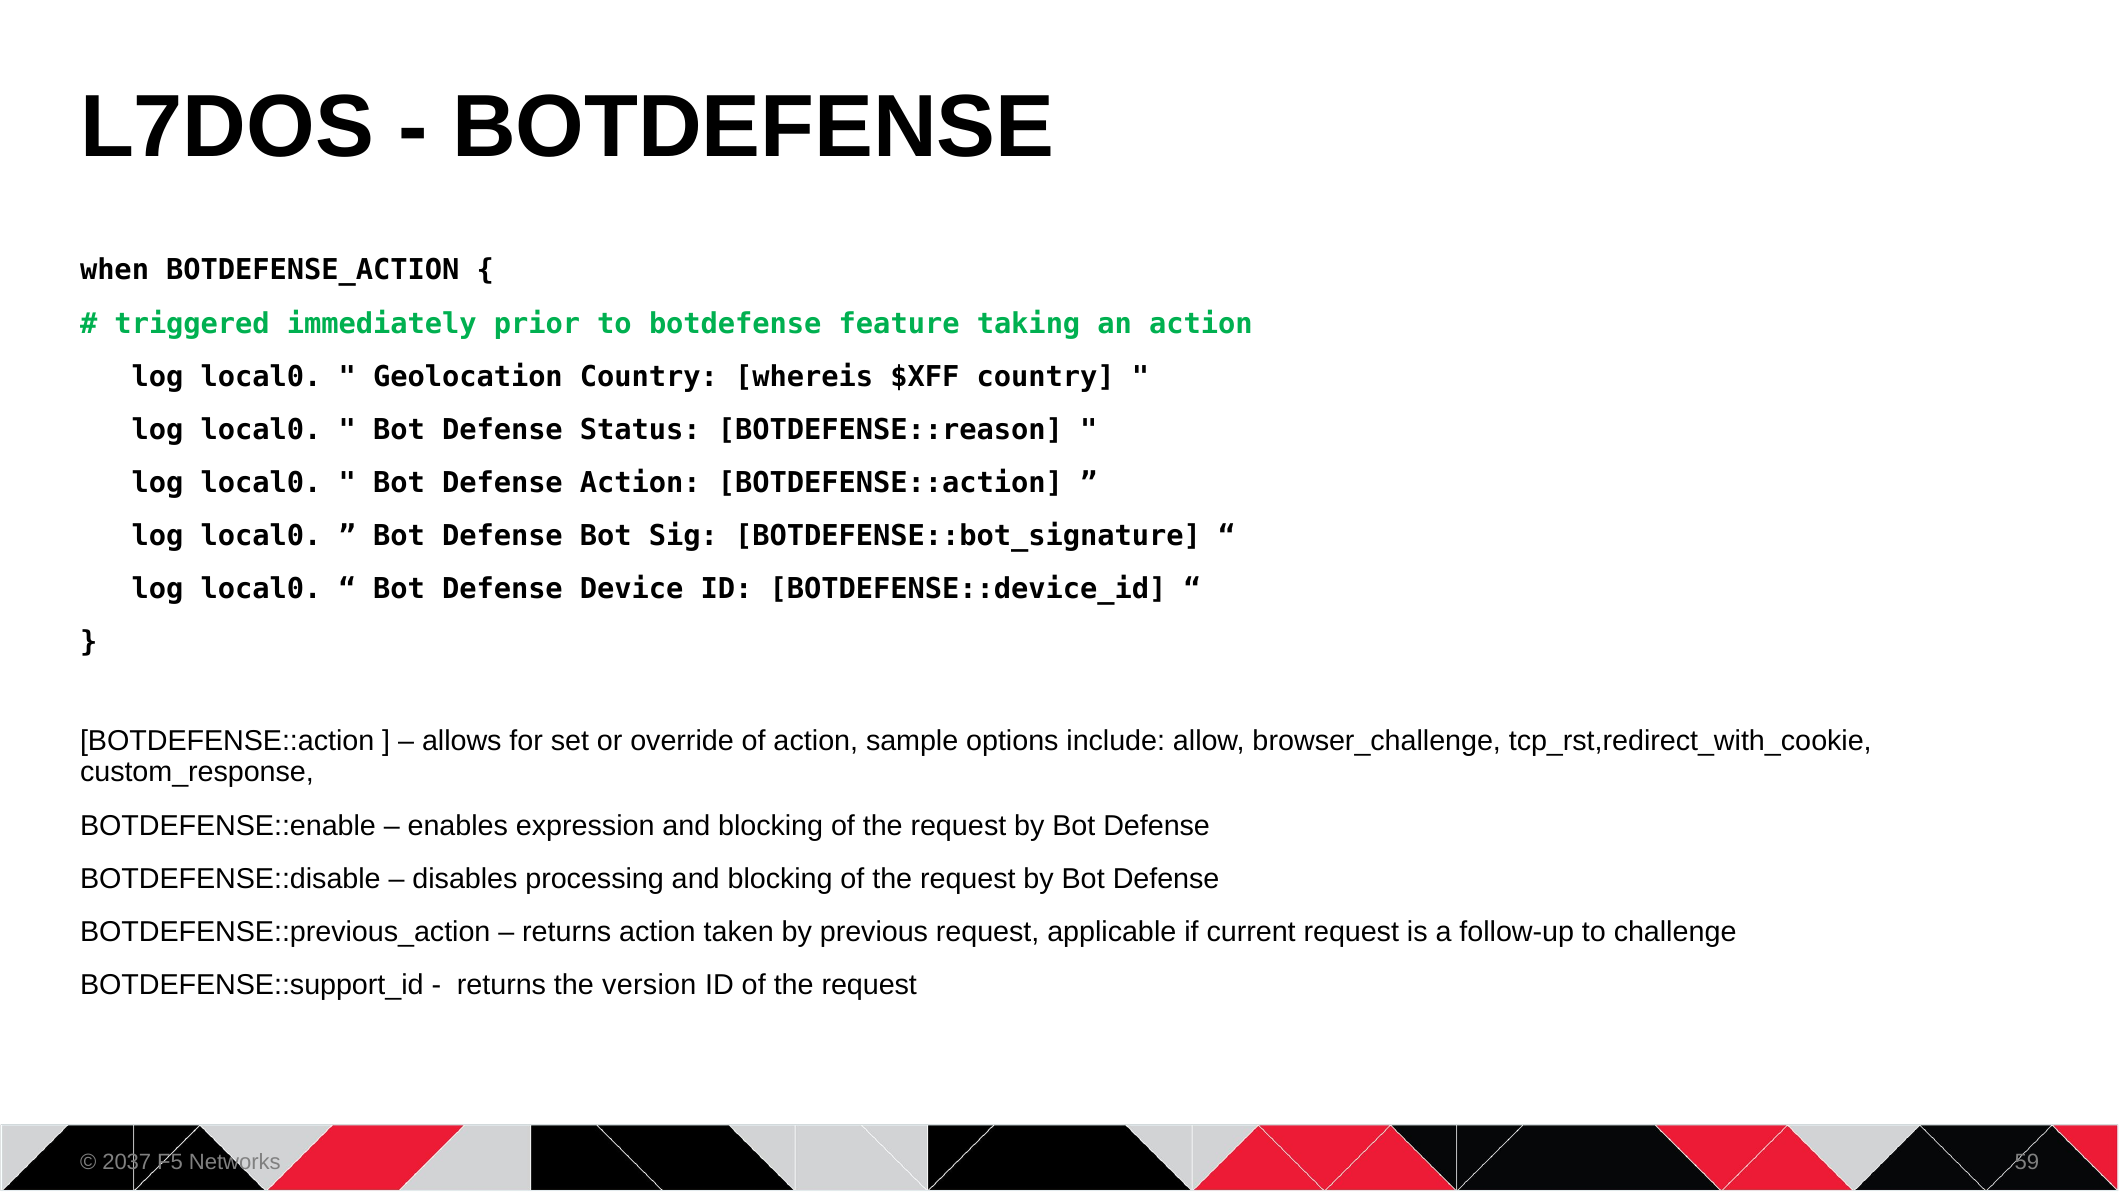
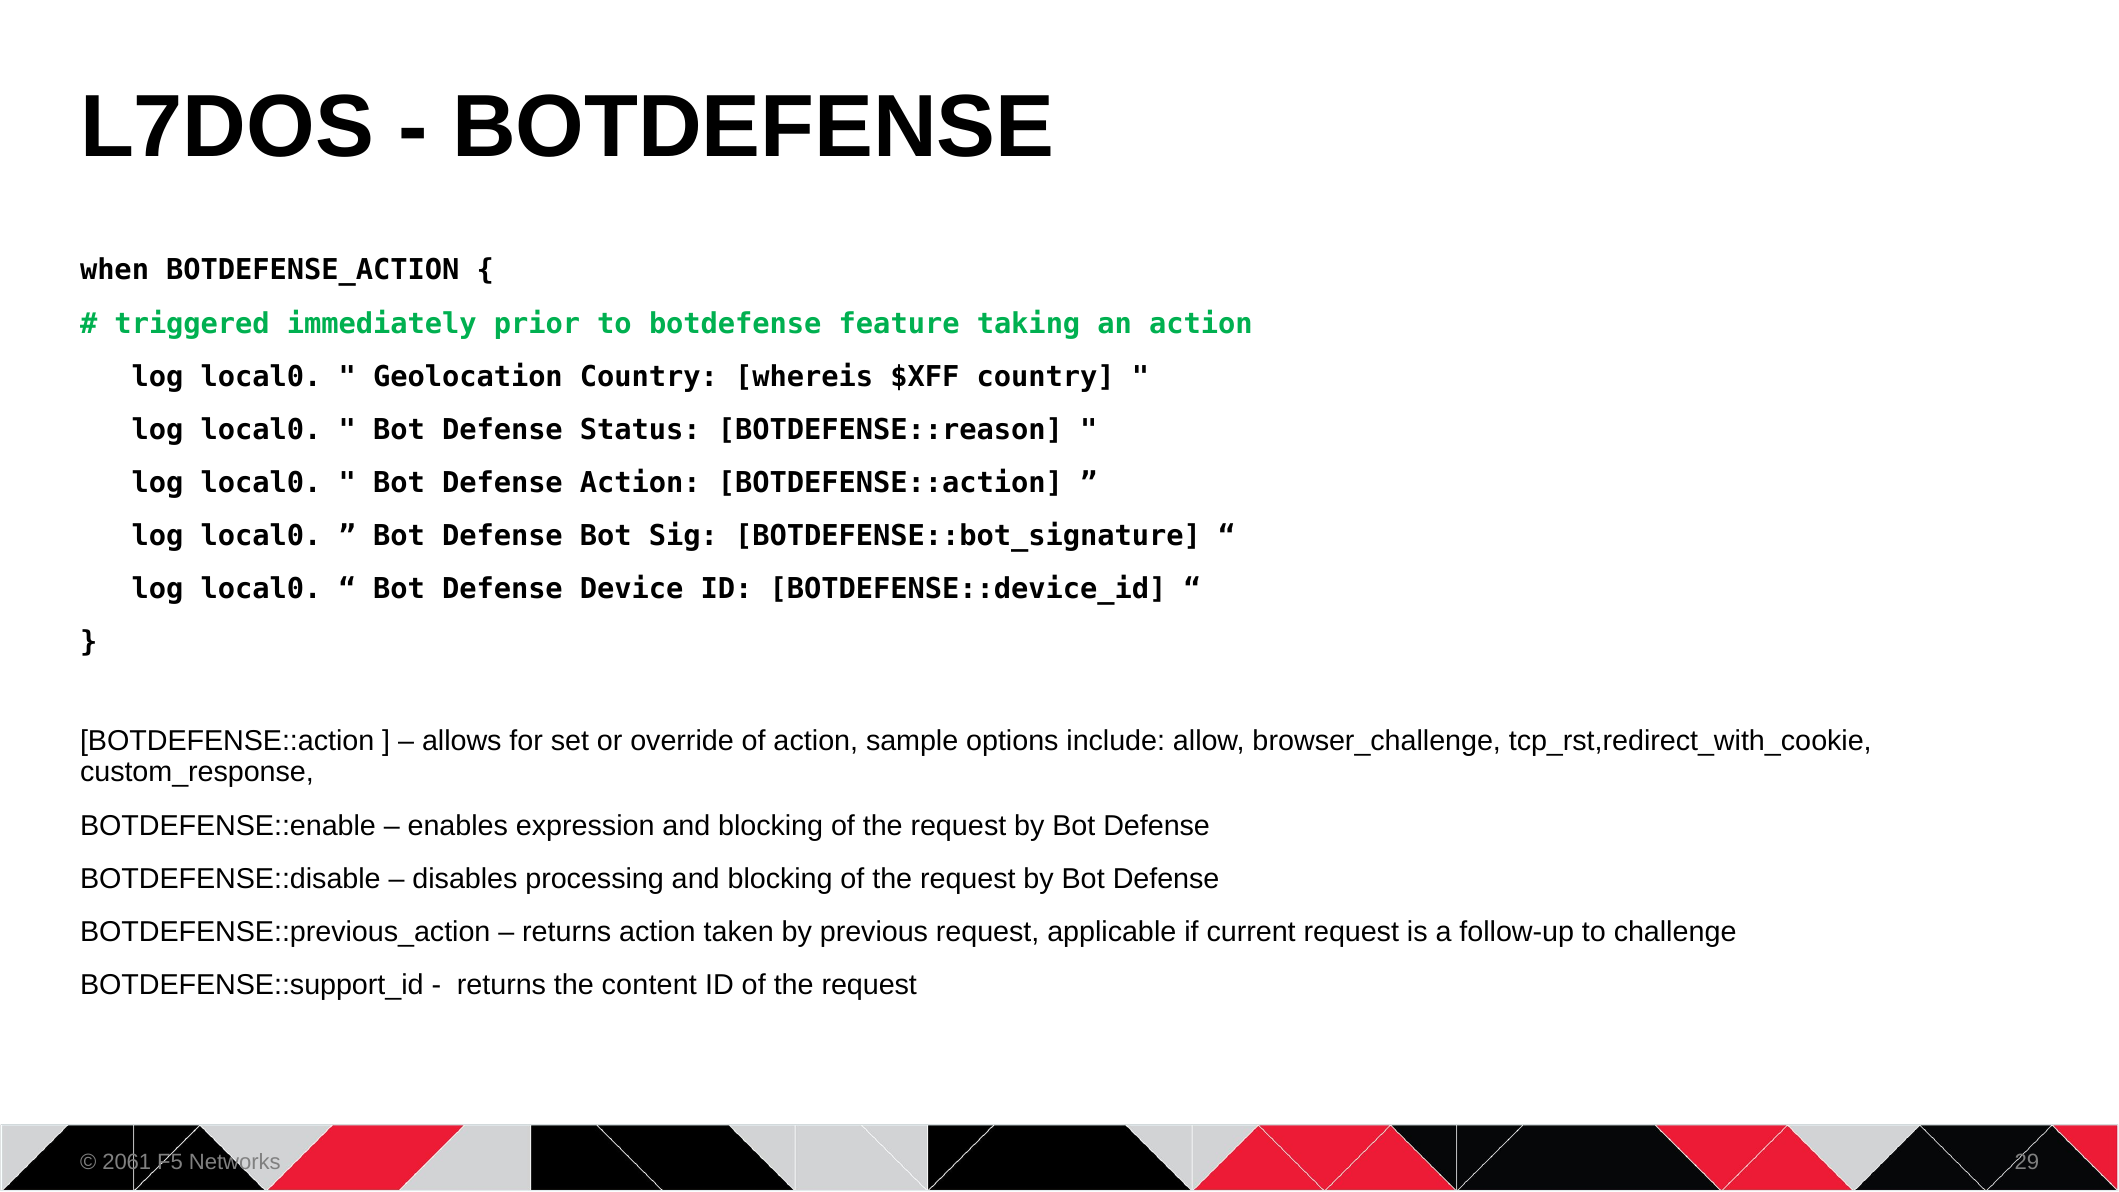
version: version -> content
2037: 2037 -> 2061
59: 59 -> 29
